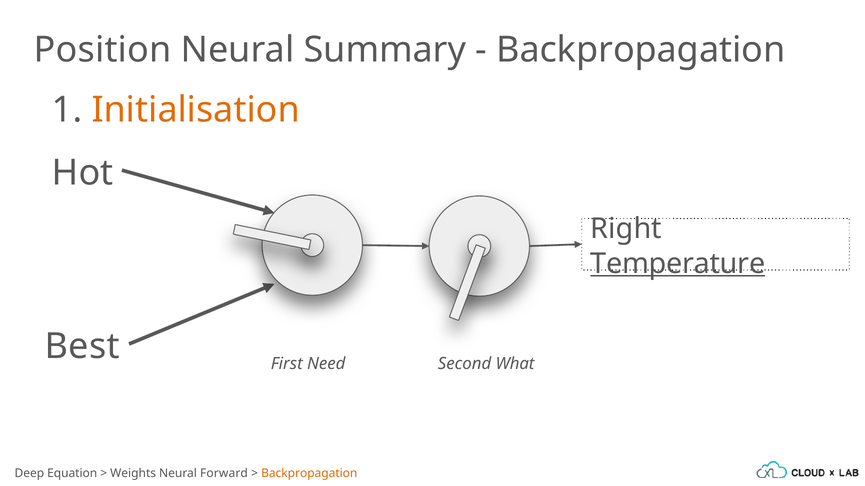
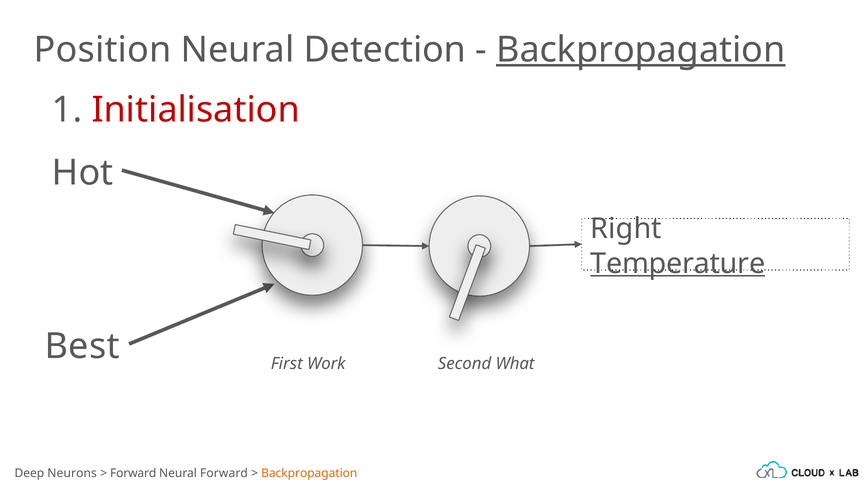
Summary: Summary -> Detection
Backpropagation at (641, 50) underline: none -> present
Initialisation colour: orange -> red
Need: Need -> Work
Equation: Equation -> Neurons
Weights at (133, 474): Weights -> Forward
